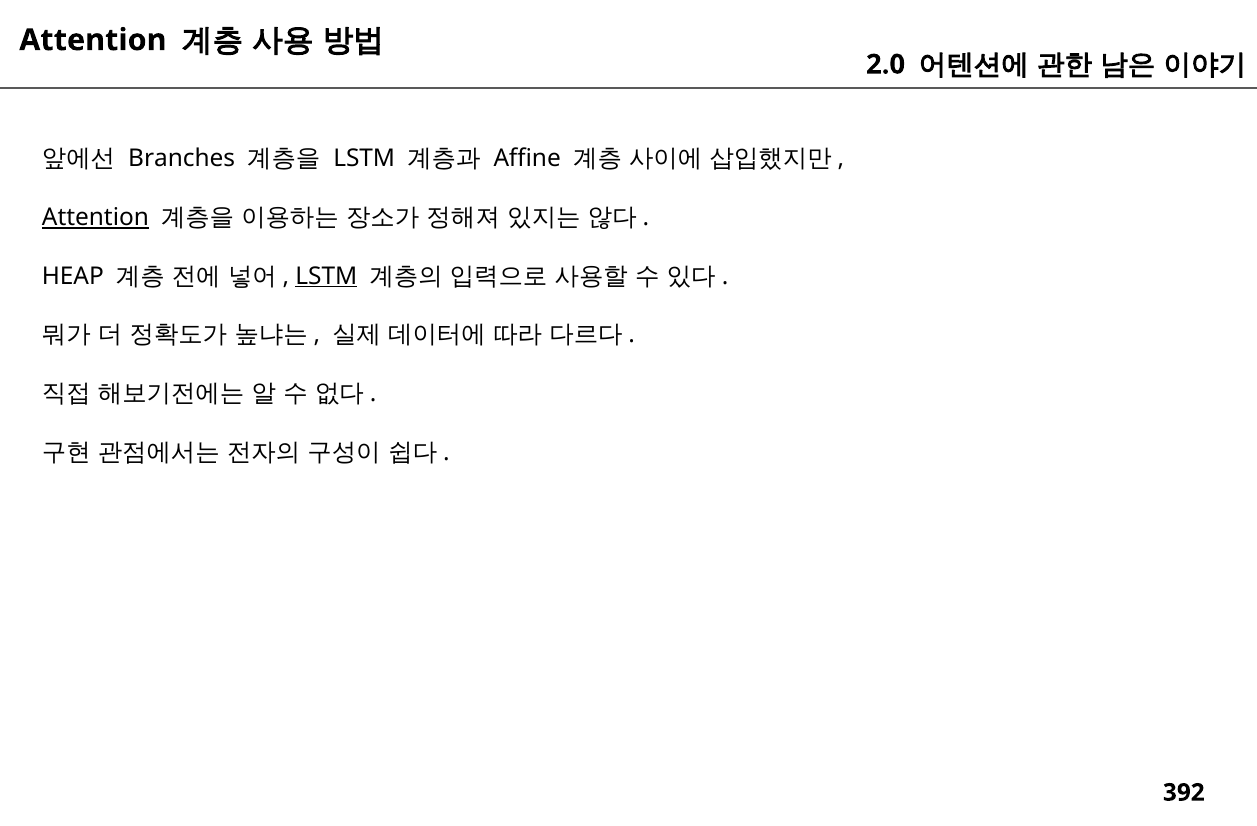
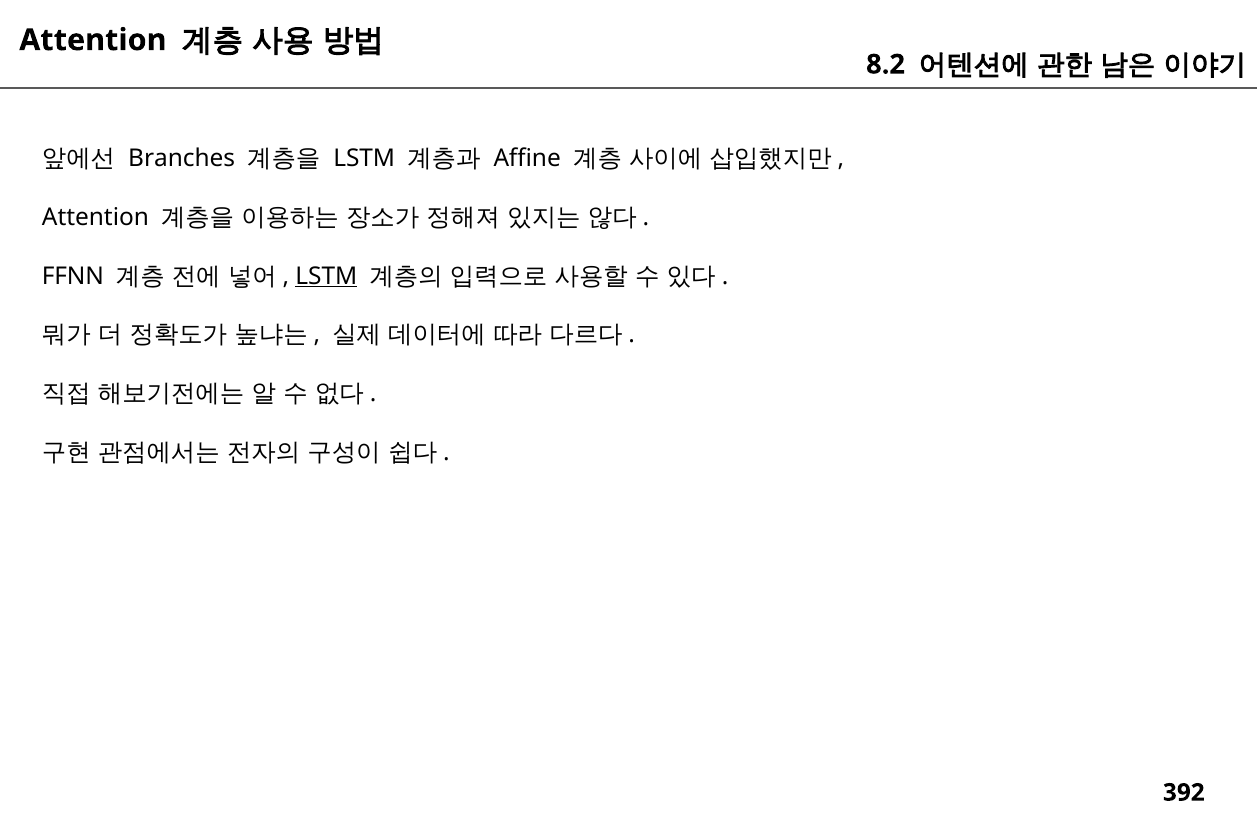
2.0: 2.0 -> 8.2
Attention at (95, 217) underline: present -> none
HEAP: HEAP -> FFNN
